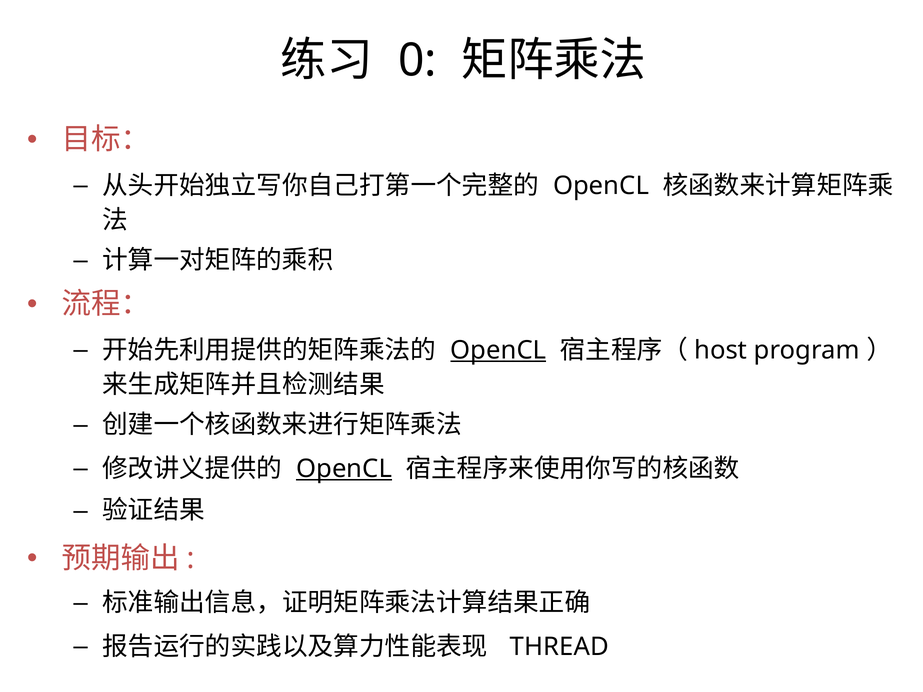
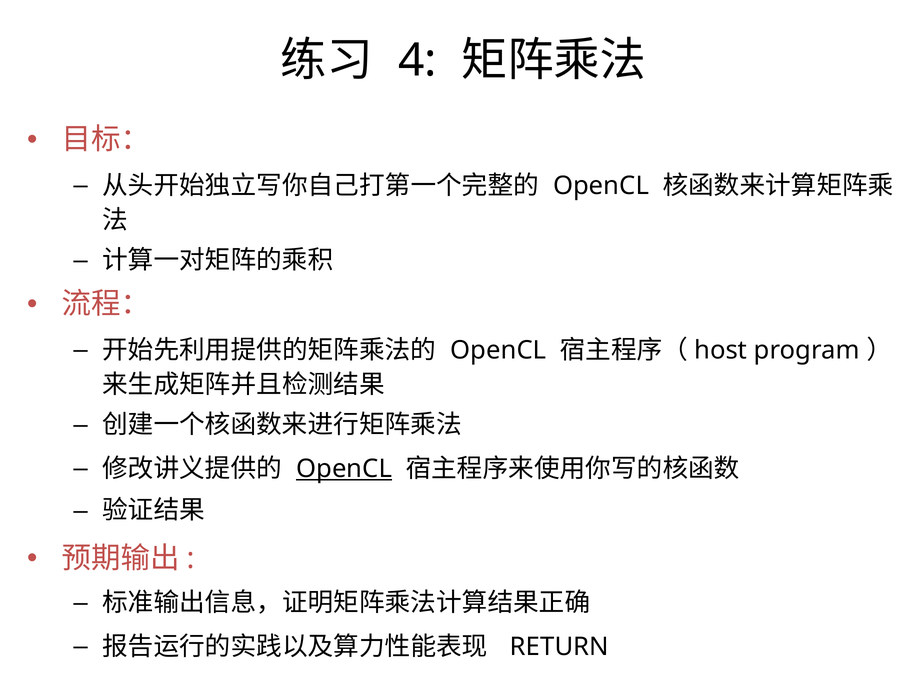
0: 0 -> 4
OpenCL at (498, 350) underline: present -> none
THREAD: THREAD -> RETURN
